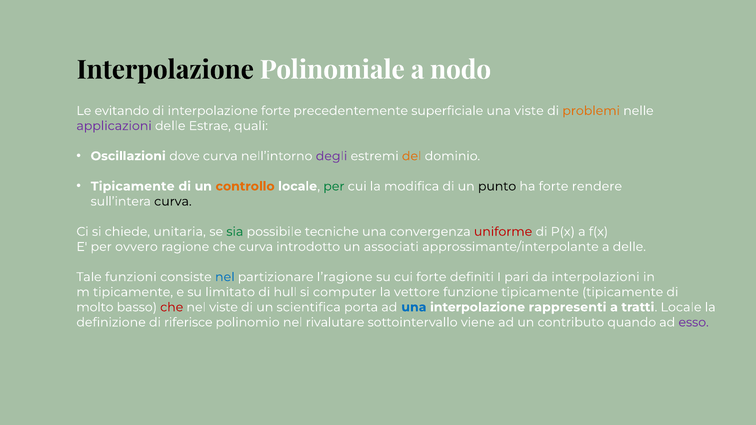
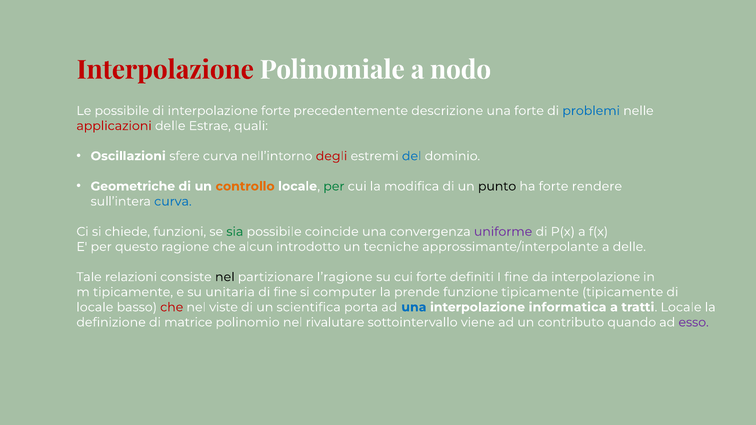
Interpolazione at (165, 70) colour: black -> red
Le evitando: evitando -> possibile
superficiale: superficiale -> descrizione
una viste: viste -> forte
problemi colour: orange -> blue
applicazioni colour: purple -> red
dove: dove -> sfere
degli colour: purple -> red
del colour: orange -> blue
Tipicamente at (133, 186): Tipicamente -> Geometriche
curva at (173, 202) colour: black -> blue
unitaria: unitaria -> funzioni
tecniche: tecniche -> coincide
uniforme colour: red -> purple
ovvero: ovvero -> questo
che curva: curva -> alcun
associati: associati -> tecniche
funzioni: funzioni -> relazioni
nel at (225, 277) colour: blue -> black
I pari: pari -> fine
da interpolazioni: interpolazioni -> interpolazione
limitato: limitato -> unitaria
di hull: hull -> fine
vettore: vettore -> prende
molto at (95, 307): molto -> locale
rappresenti: rappresenti -> informatica
riferisce: riferisce -> matrice
